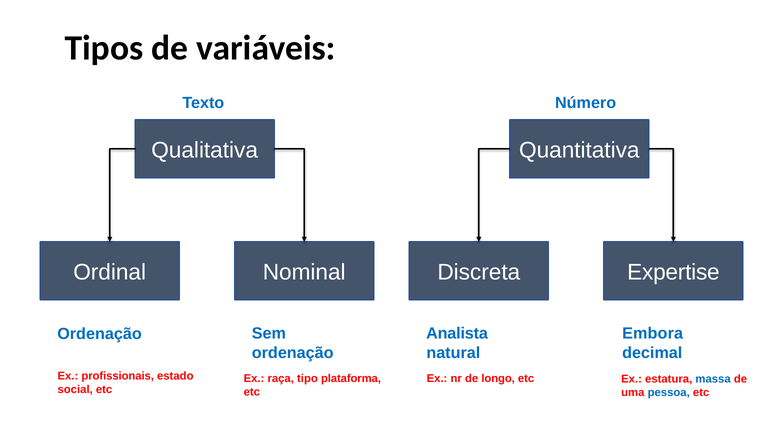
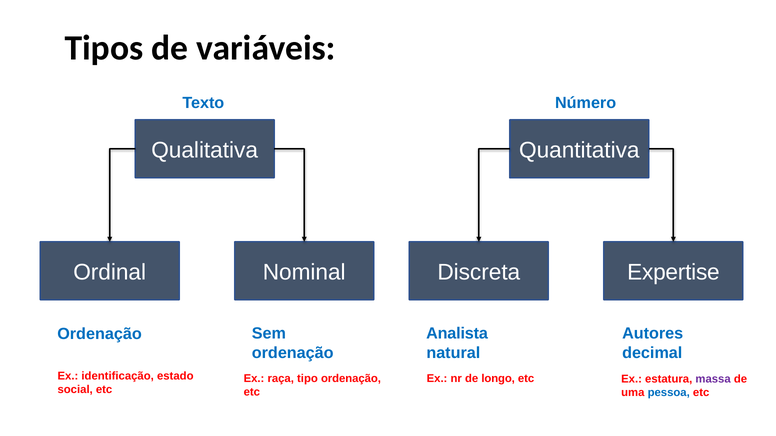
Embora: Embora -> Autores
profissionais: profissionais -> identificação
tipo plataforma: plataforma -> ordenação
massa colour: blue -> purple
